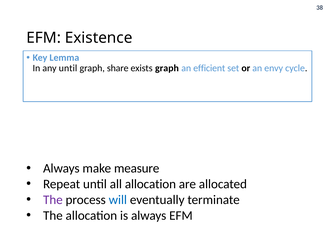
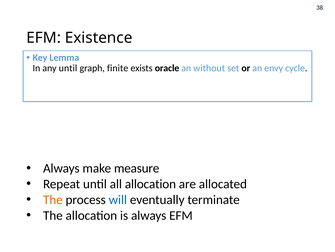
share: share -> finite
exists graph: graph -> oracle
efficient: efficient -> without
The at (53, 199) colour: purple -> orange
